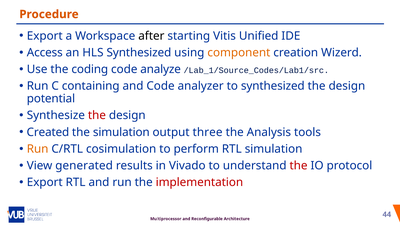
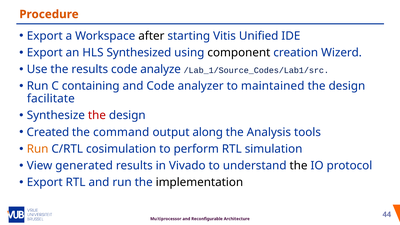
Access at (45, 53): Access -> Export
component colour: orange -> black
the coding: coding -> results
to synthesized: synthesized -> maintained
potential: potential -> facilitate
the simulation: simulation -> command
three: three -> along
the at (299, 166) colour: red -> black
implementation colour: red -> black
